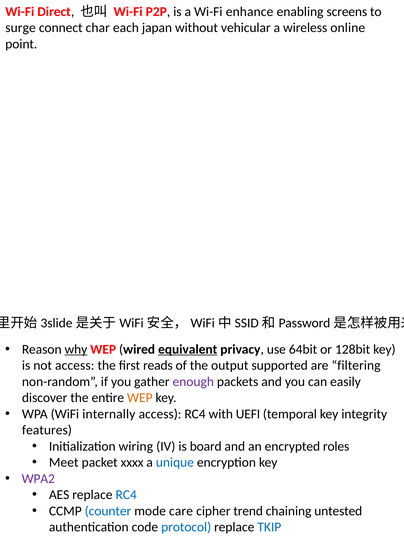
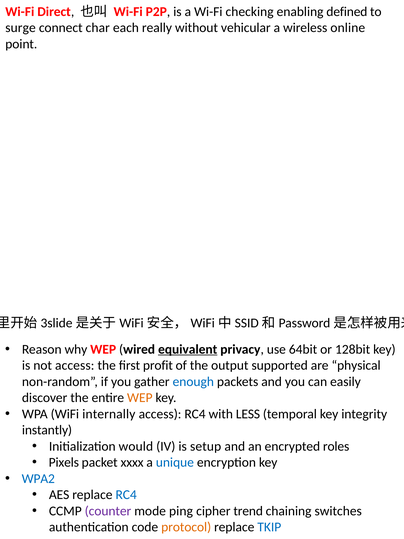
enhance: enhance -> checking
screens: screens -> defined
japan: japan -> really
why underline: present -> none
reads: reads -> profit
filtering: filtering -> physical
enough colour: purple -> blue
UEFI: UEFI -> LESS
features: features -> instantly
wiring: wiring -> would
board: board -> setup
Meet: Meet -> Pixels
WPA2 colour: purple -> blue
counter colour: blue -> purple
care: care -> ping
untested: untested -> switches
protocol colour: blue -> orange
